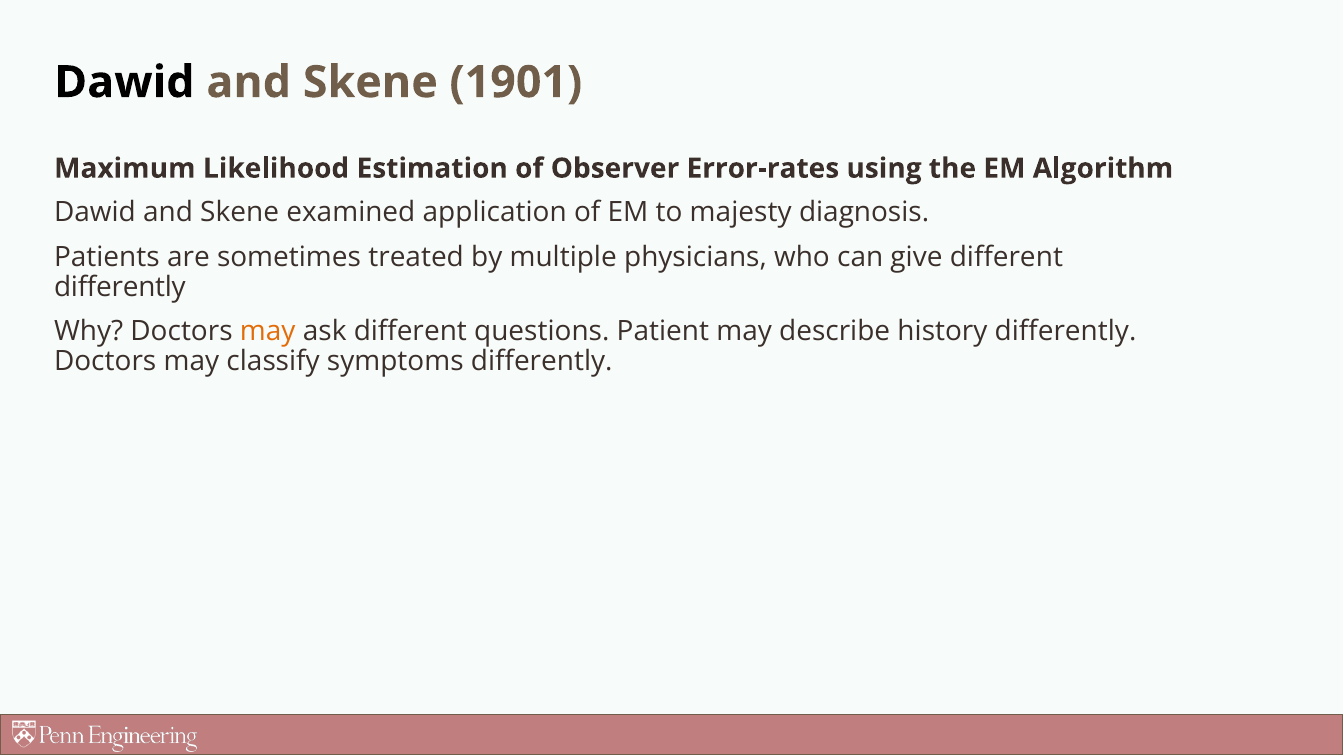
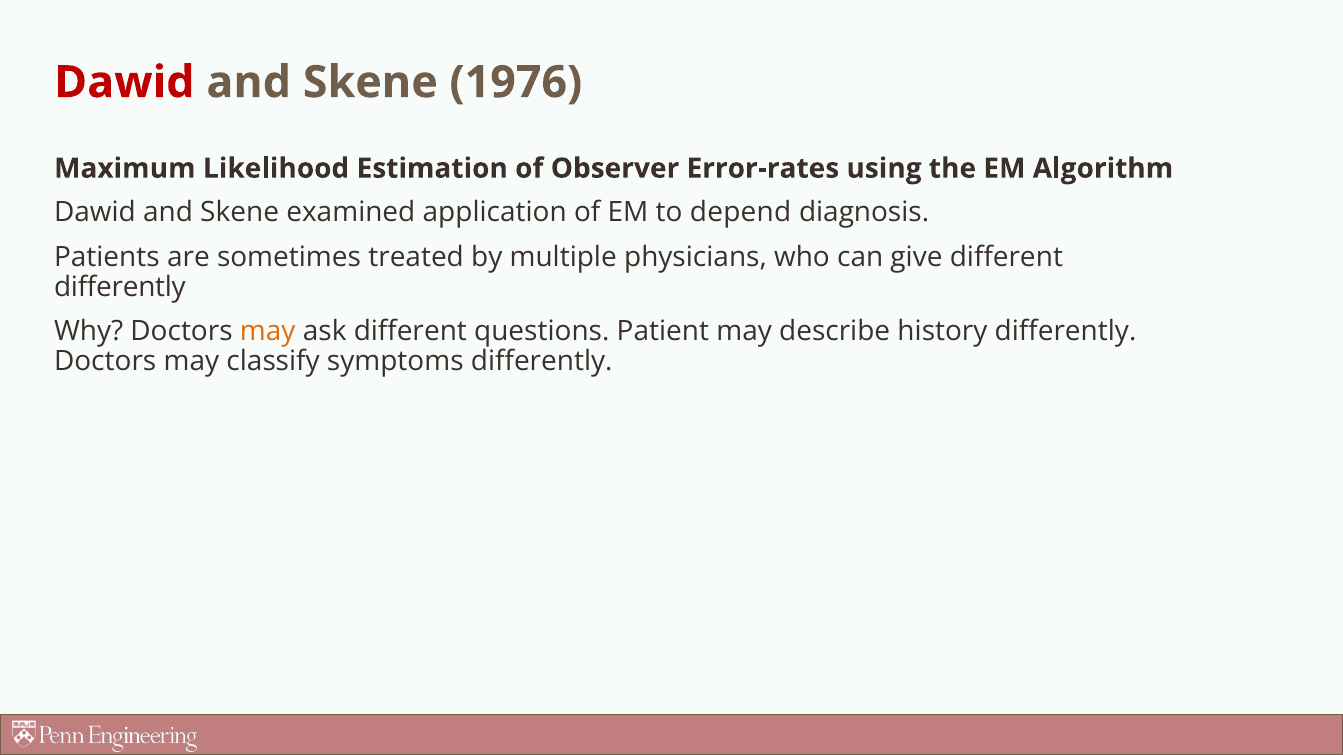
Dawid at (124, 82) colour: black -> red
1901: 1901 -> 1976
majesty: majesty -> depend
